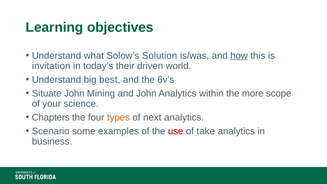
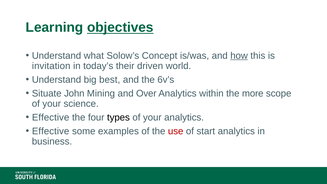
objectives underline: none -> present
Solution: Solution -> Concept
and John: John -> Over
Chapters at (51, 117): Chapters -> Effective
types colour: orange -> black
next at (152, 117): next -> your
Scenario at (51, 131): Scenario -> Effective
take: take -> start
